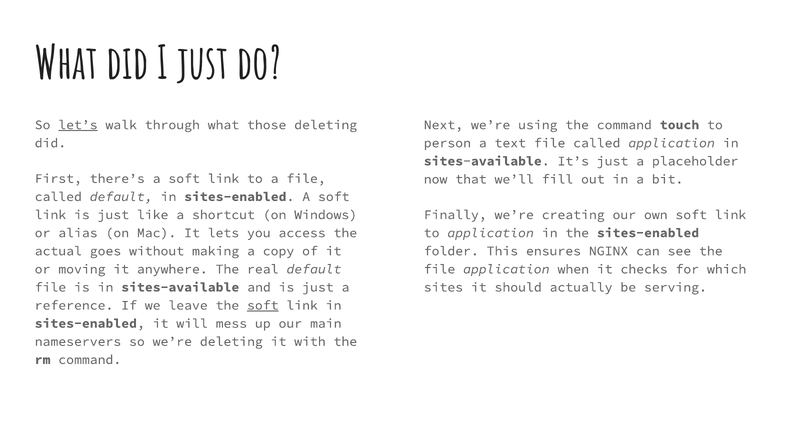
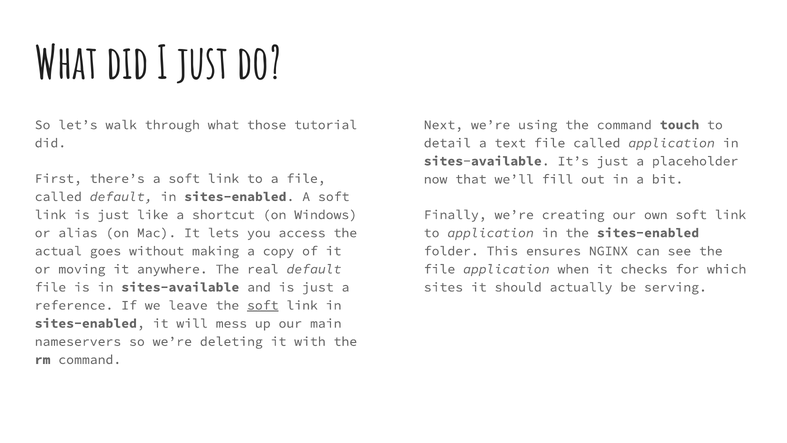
let’s underline: present -> none
those deleting: deleting -> tutorial
person: person -> detail
